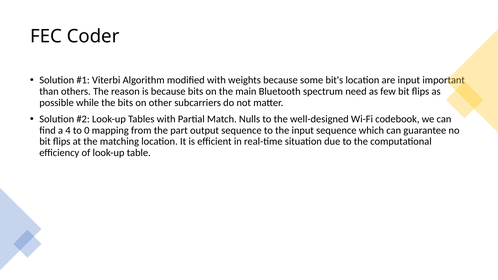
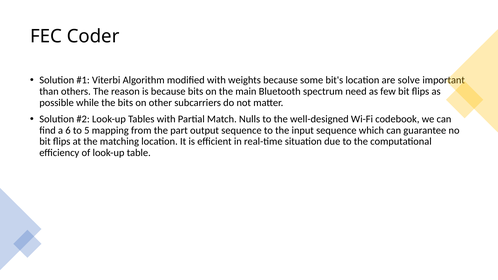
are input: input -> solve
4: 4 -> 6
0: 0 -> 5
